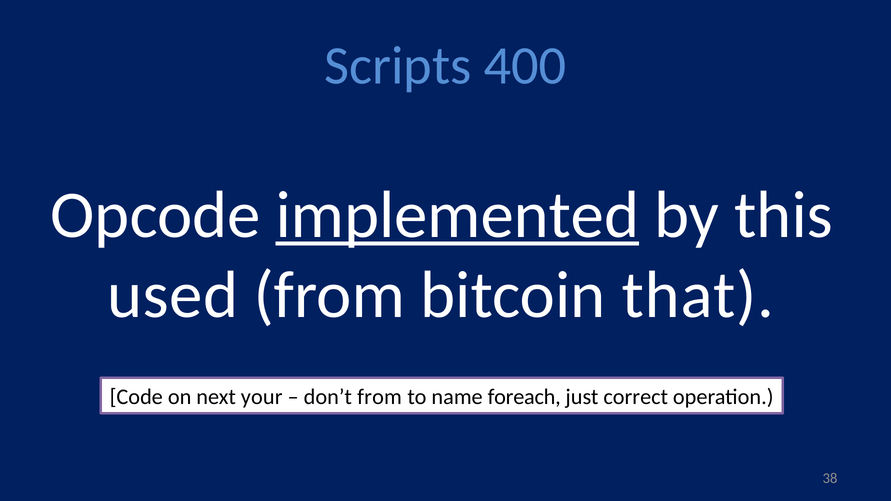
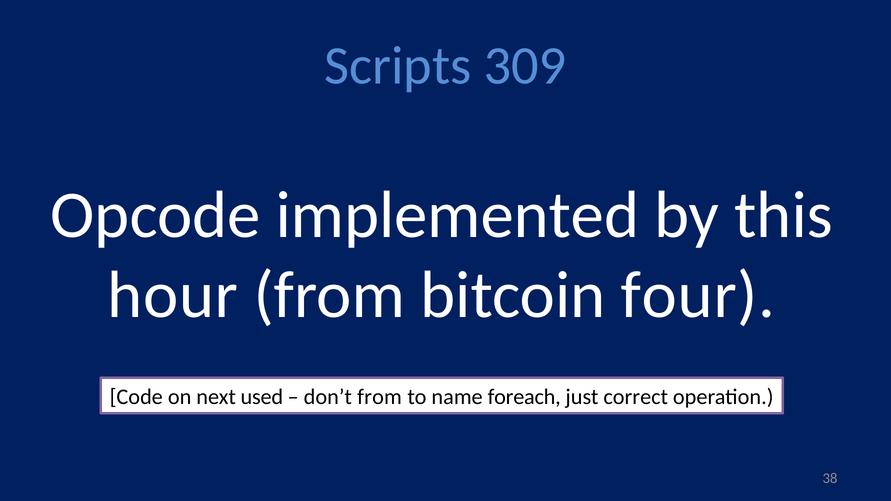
400: 400 -> 309
implemented underline: present -> none
used: used -> hour
that: that -> four
your: your -> used
